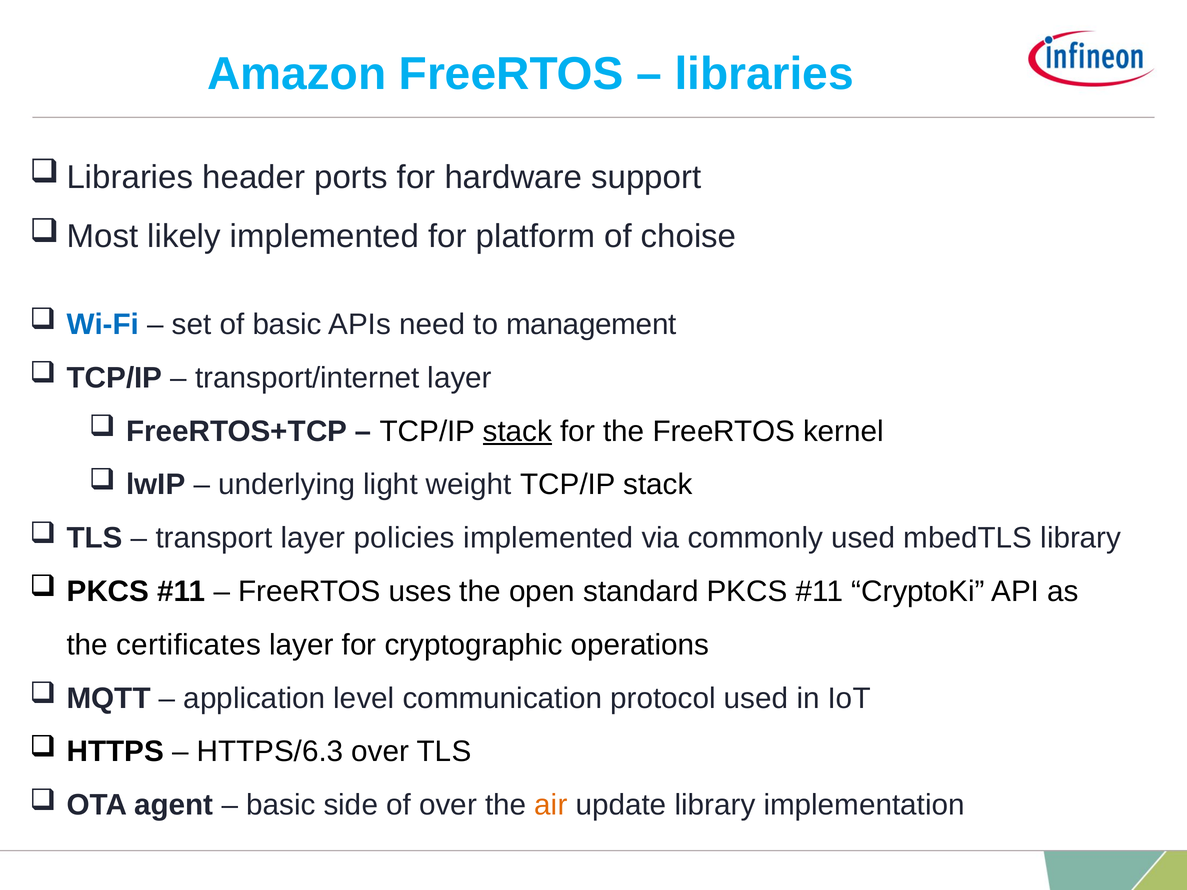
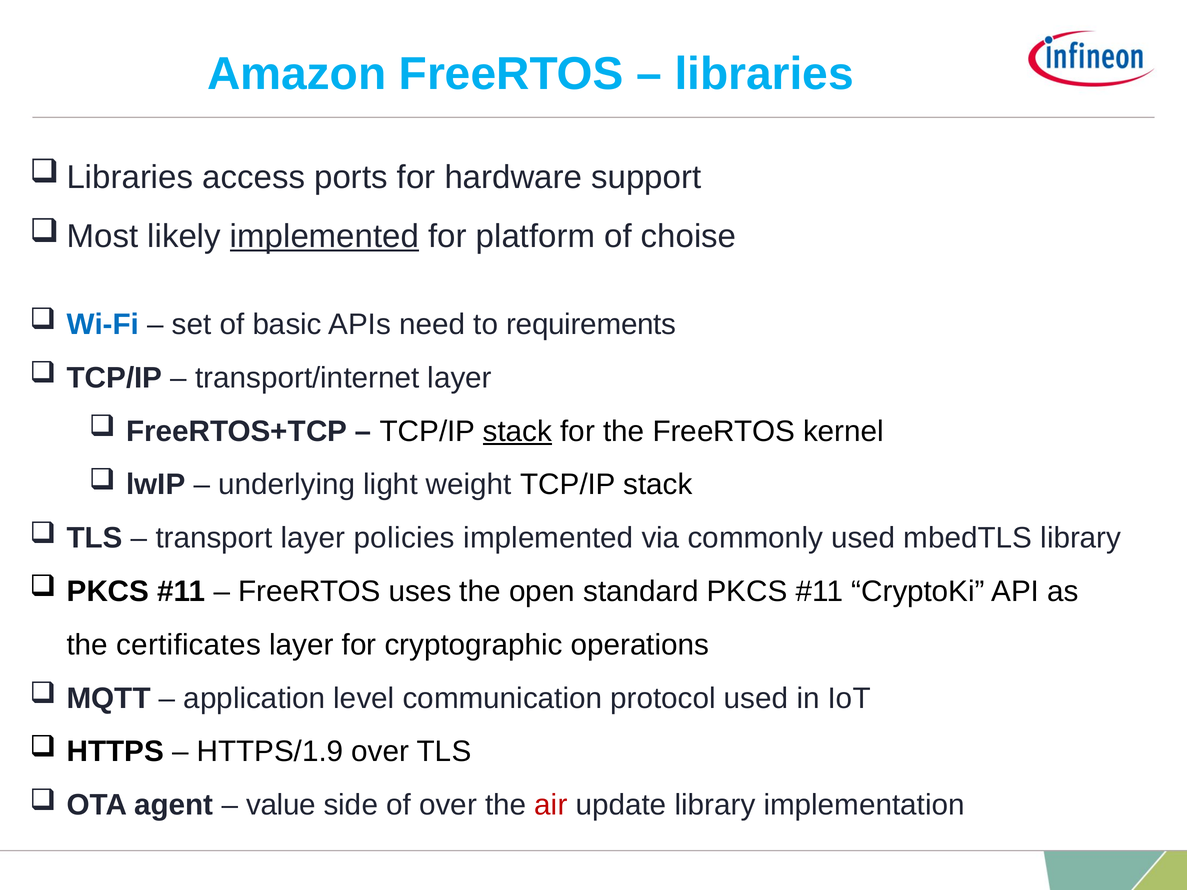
header: header -> access
implemented at (325, 237) underline: none -> present
management: management -> requirements
HTTPS/6.3: HTTPS/6.3 -> HTTPS/1.9
basic at (281, 805): basic -> value
air colour: orange -> red
